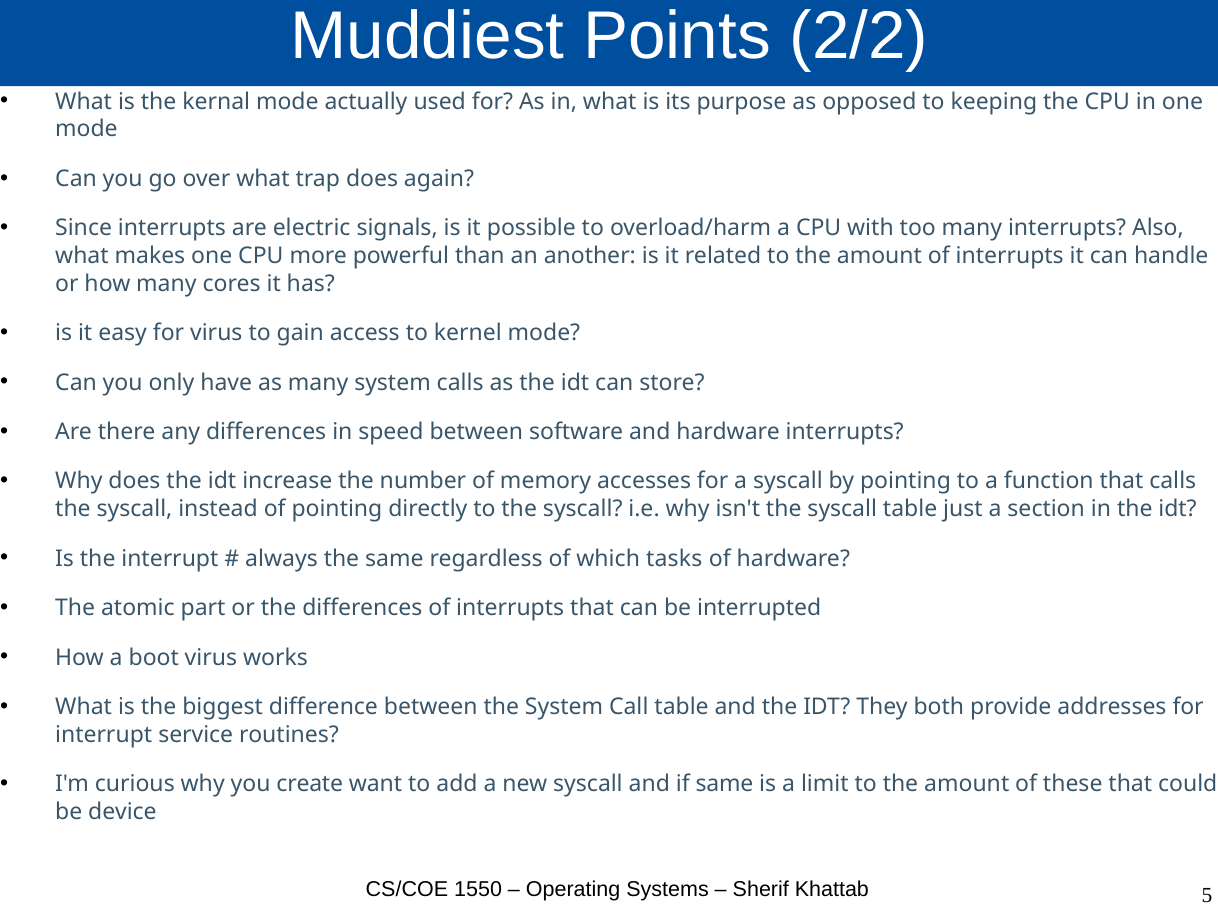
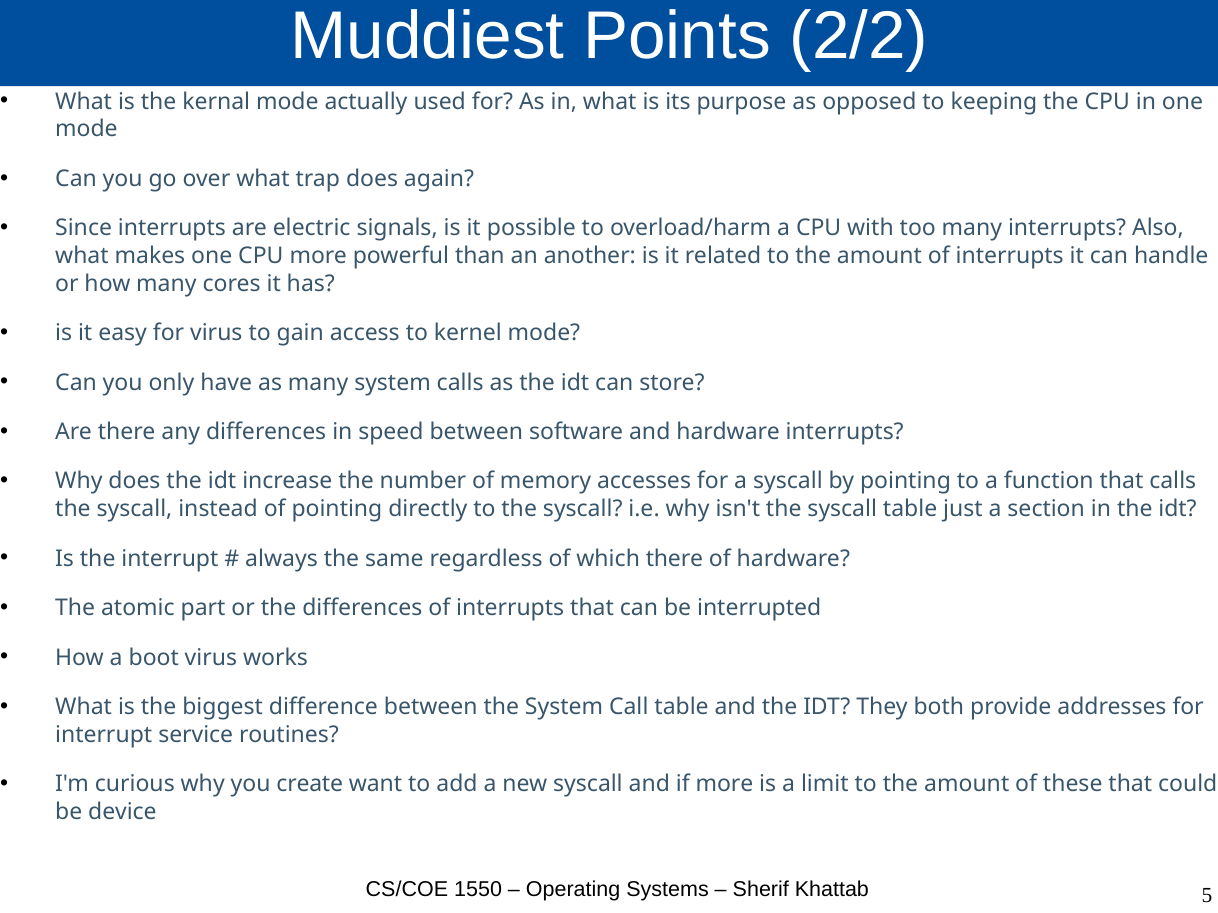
which tasks: tasks -> there
if same: same -> more
